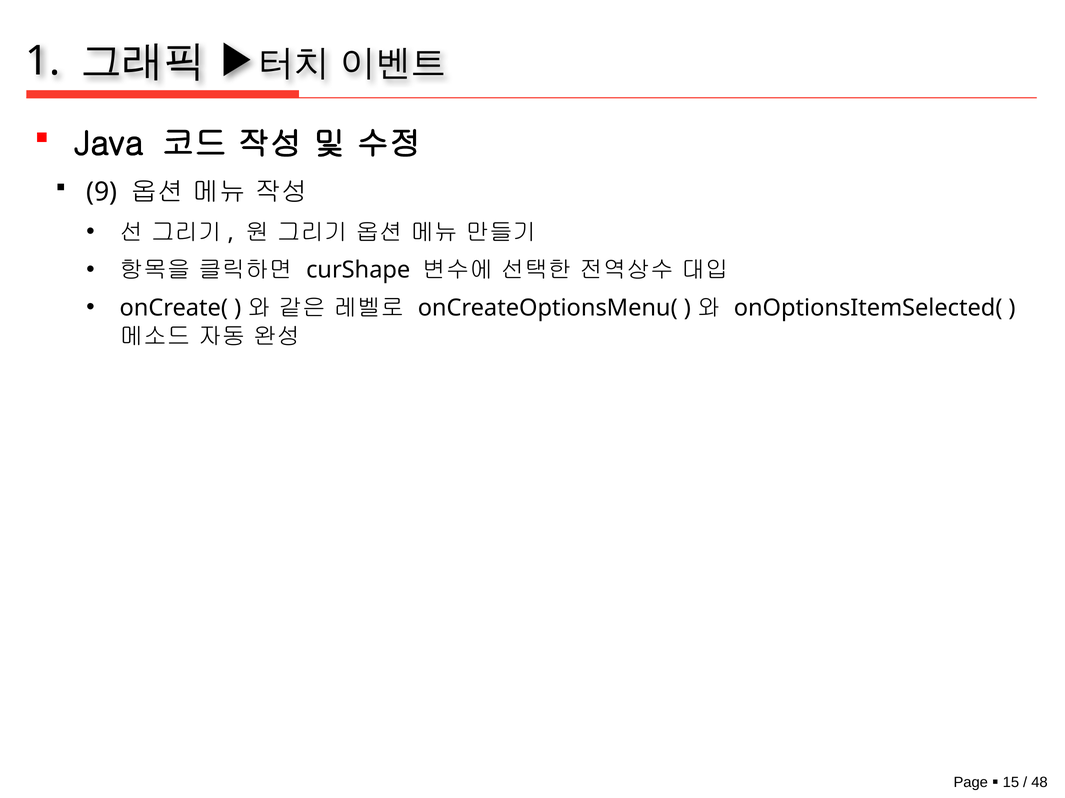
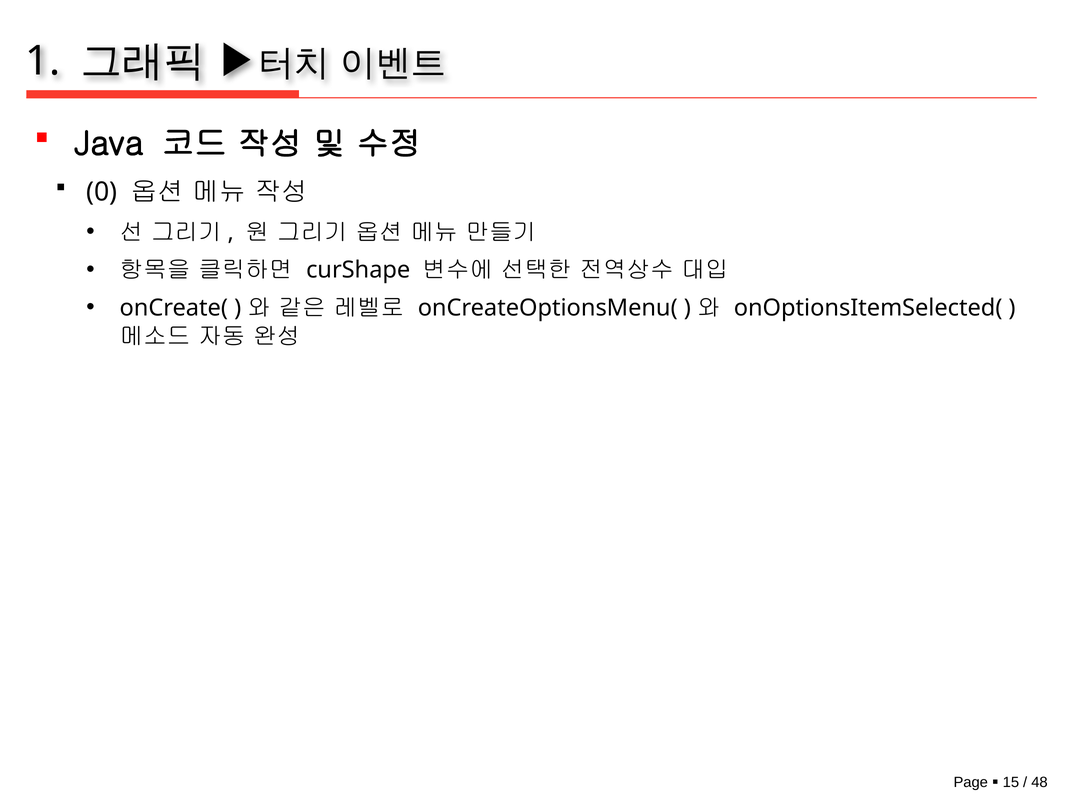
9: 9 -> 0
